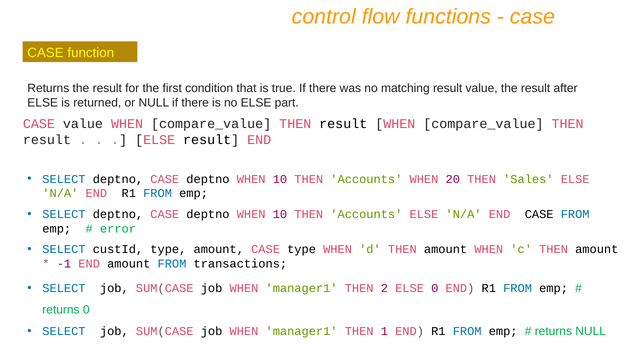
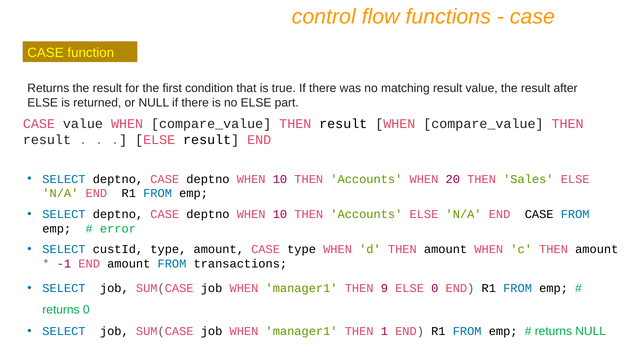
2: 2 -> 9
